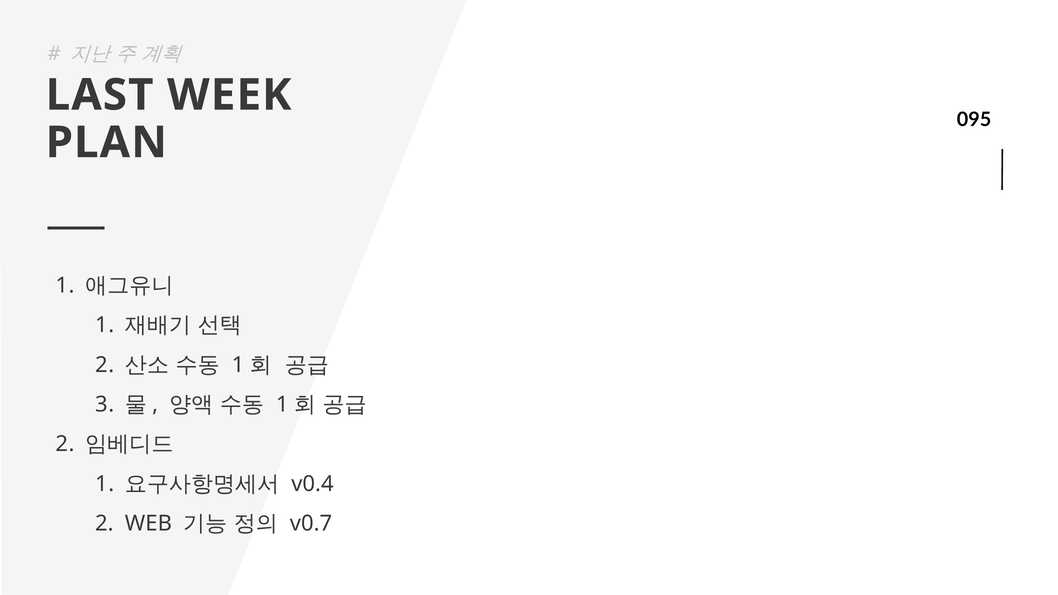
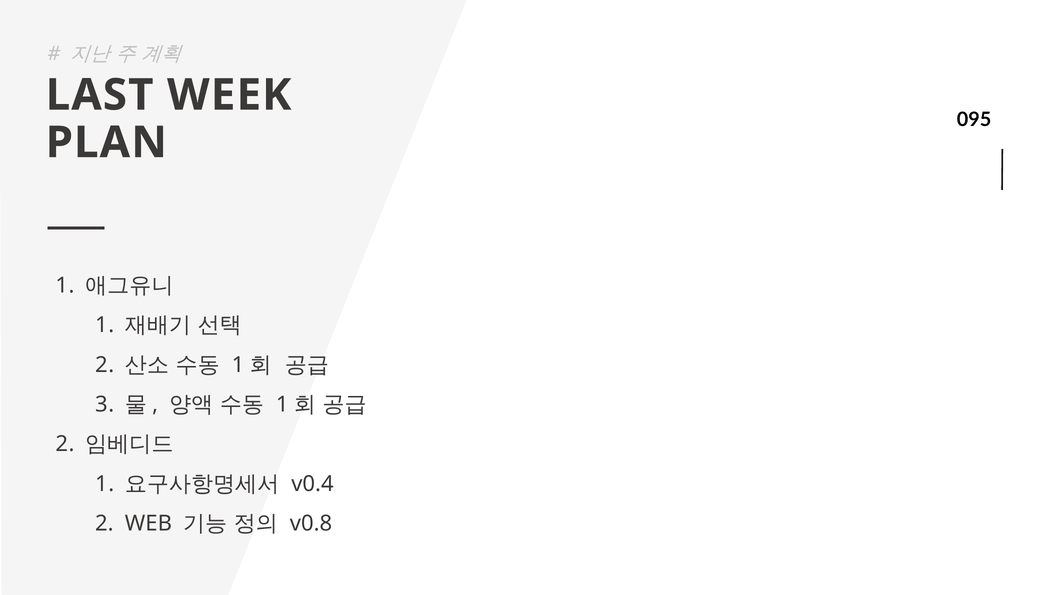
v0.7: v0.7 -> v0.8
